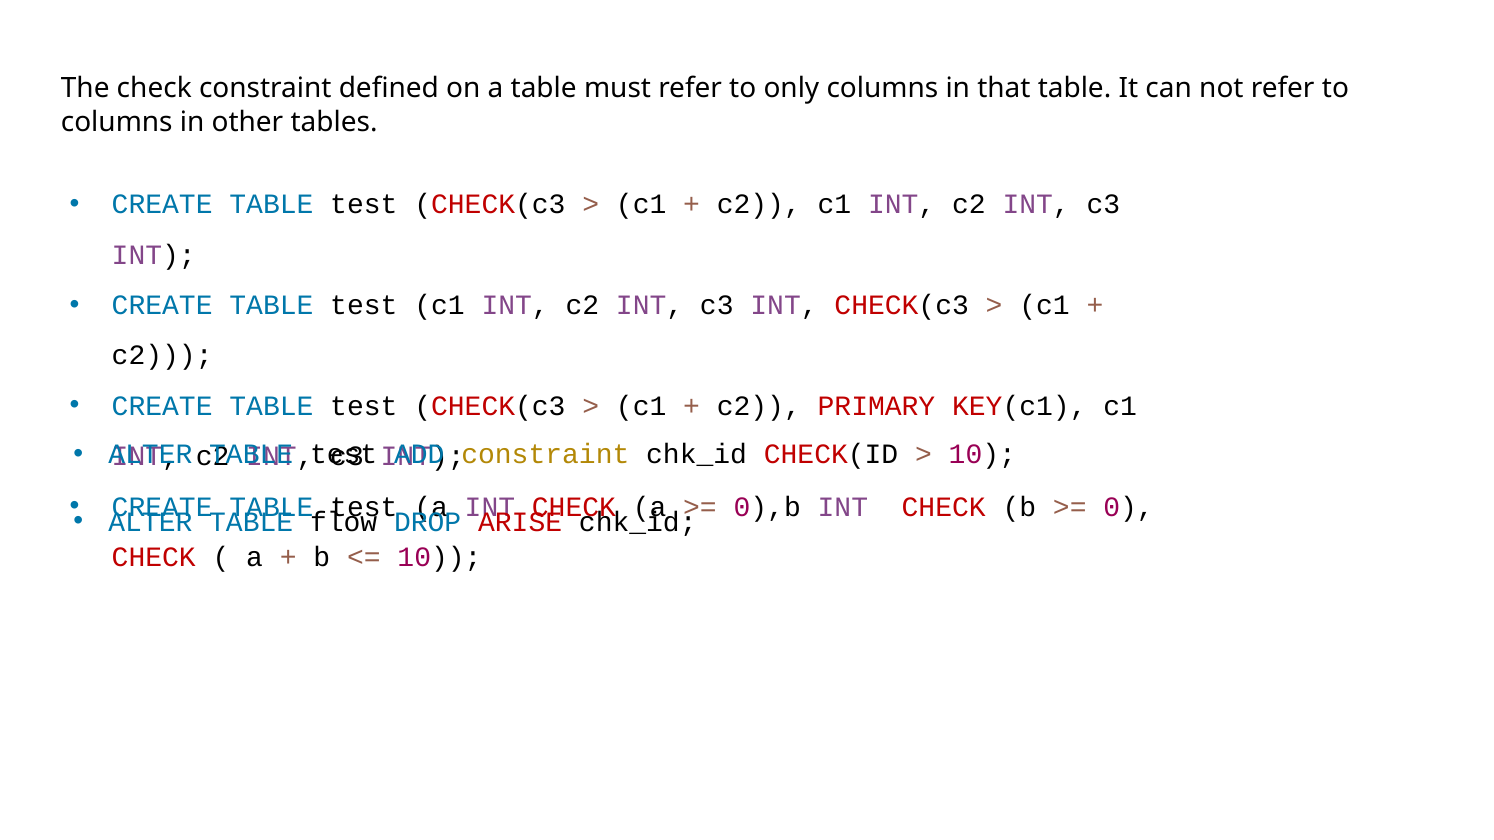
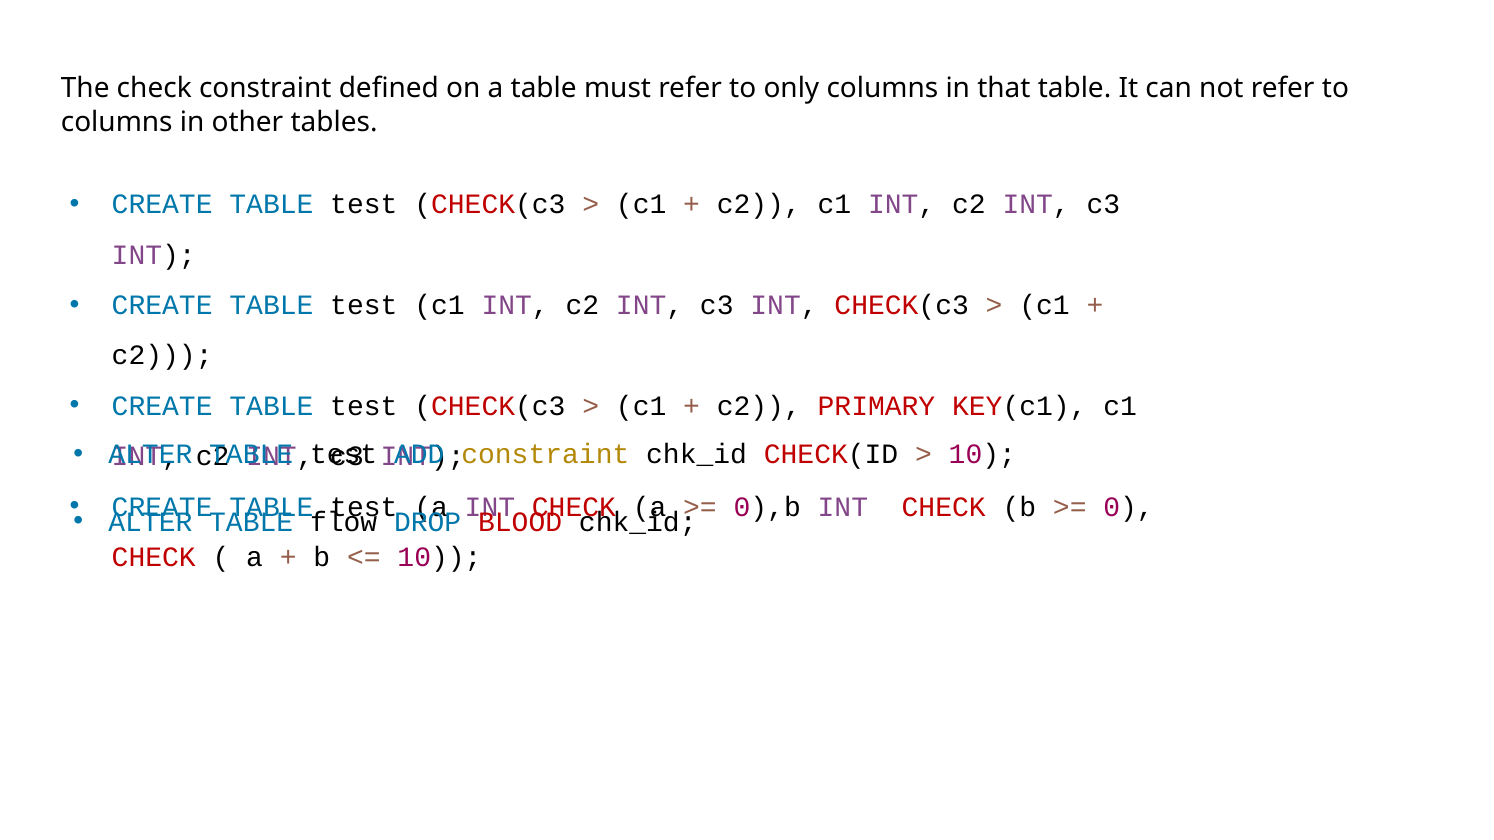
ARISE: ARISE -> BLOOD
